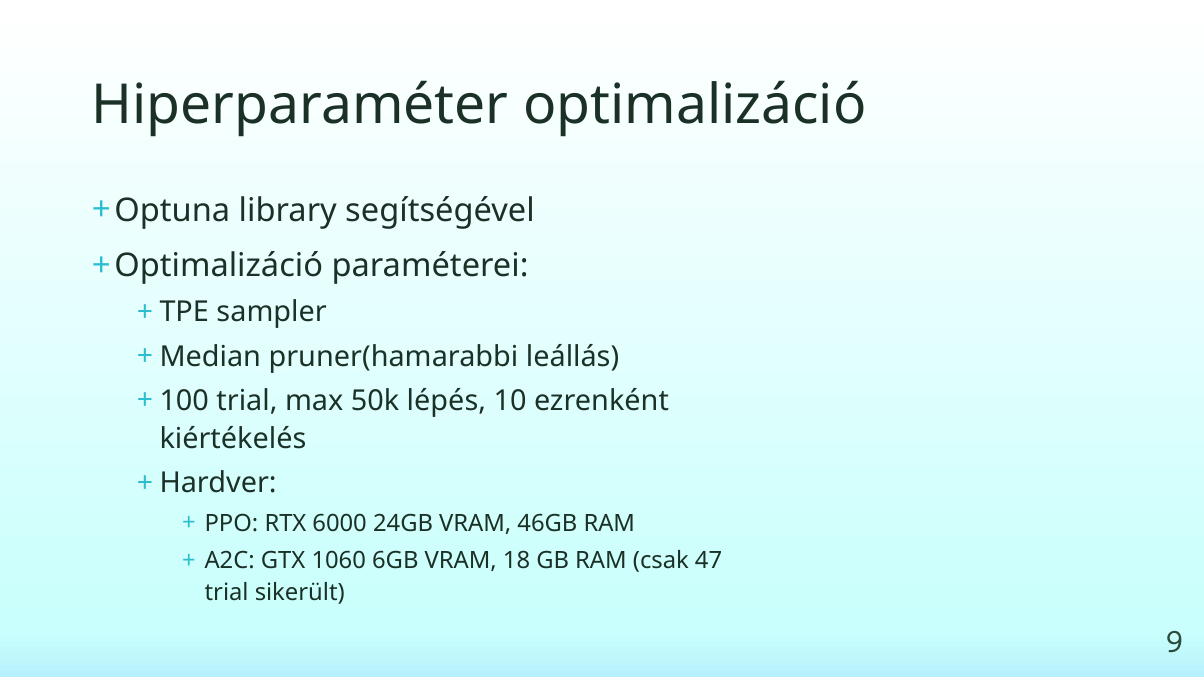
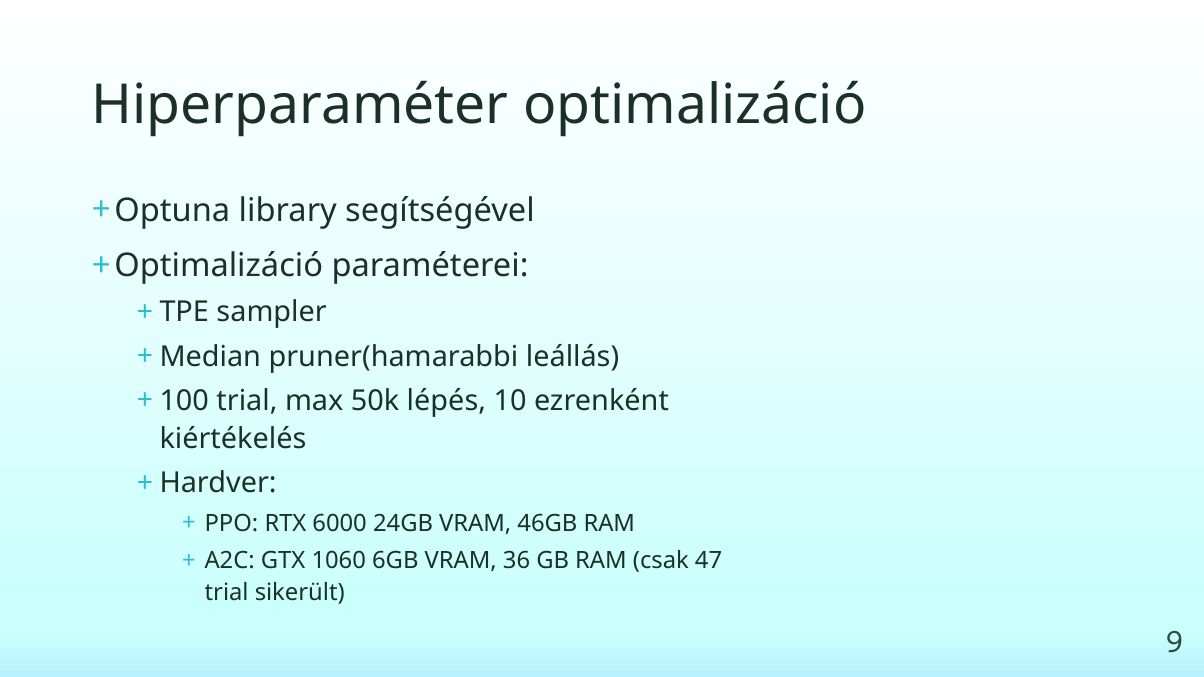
18: 18 -> 36
